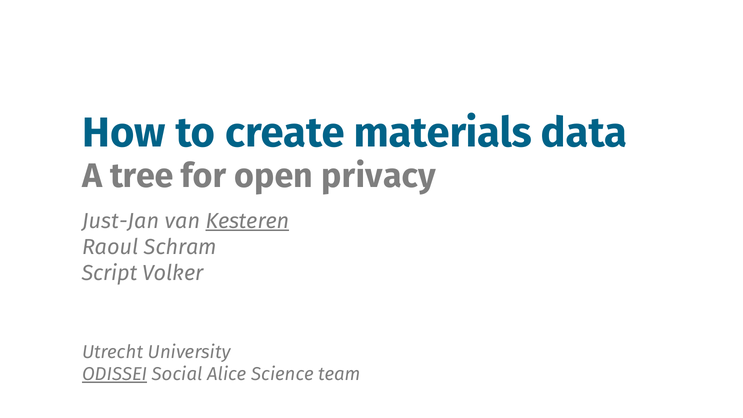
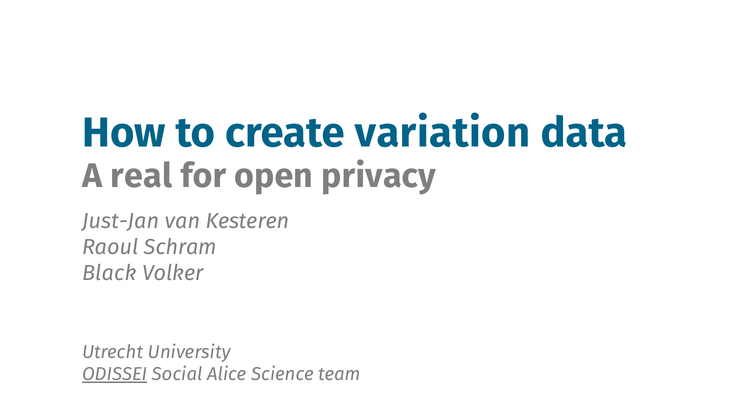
materials: materials -> variation
tree: tree -> real
Kesteren underline: present -> none
Script: Script -> Black
